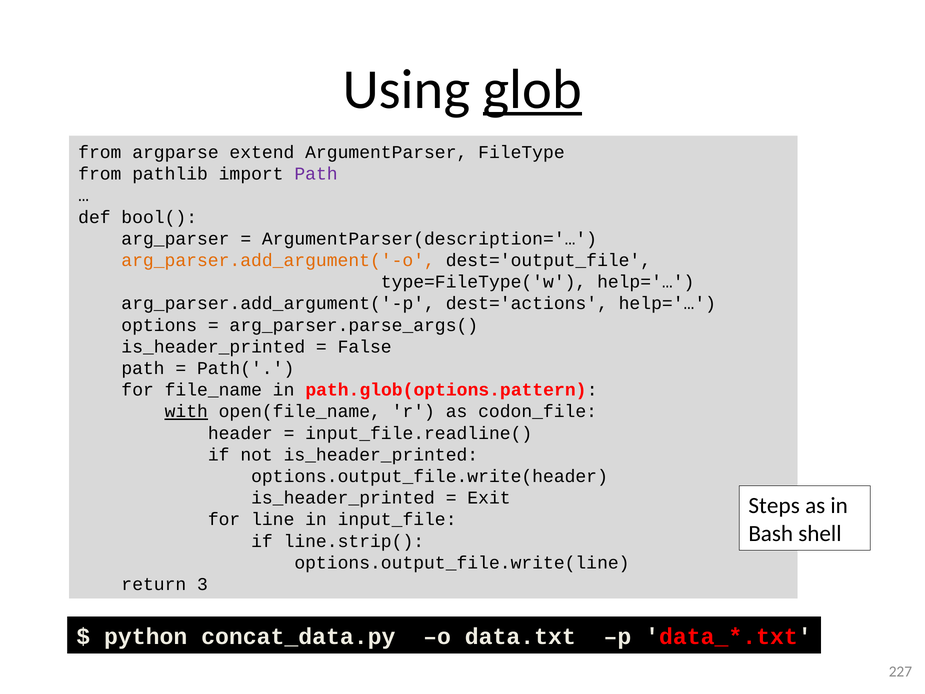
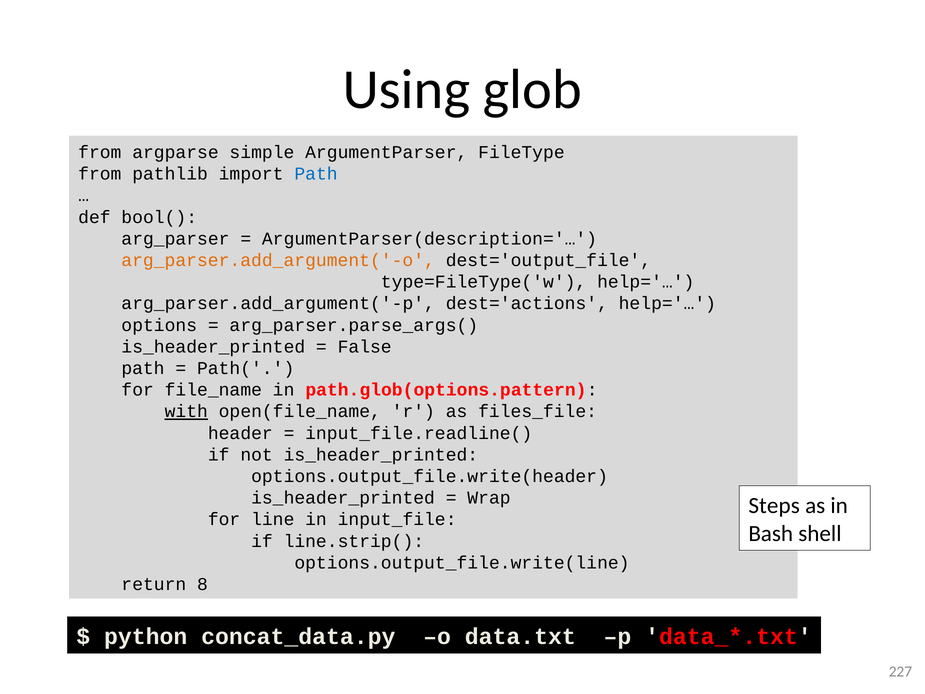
glob underline: present -> none
extend: extend -> simple
Path at (316, 174) colour: purple -> blue
codon_file: codon_file -> files_file
Exit: Exit -> Wrap
3: 3 -> 8
